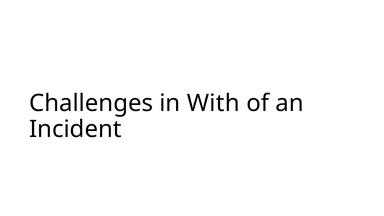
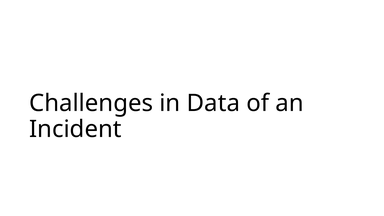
With: With -> Data
